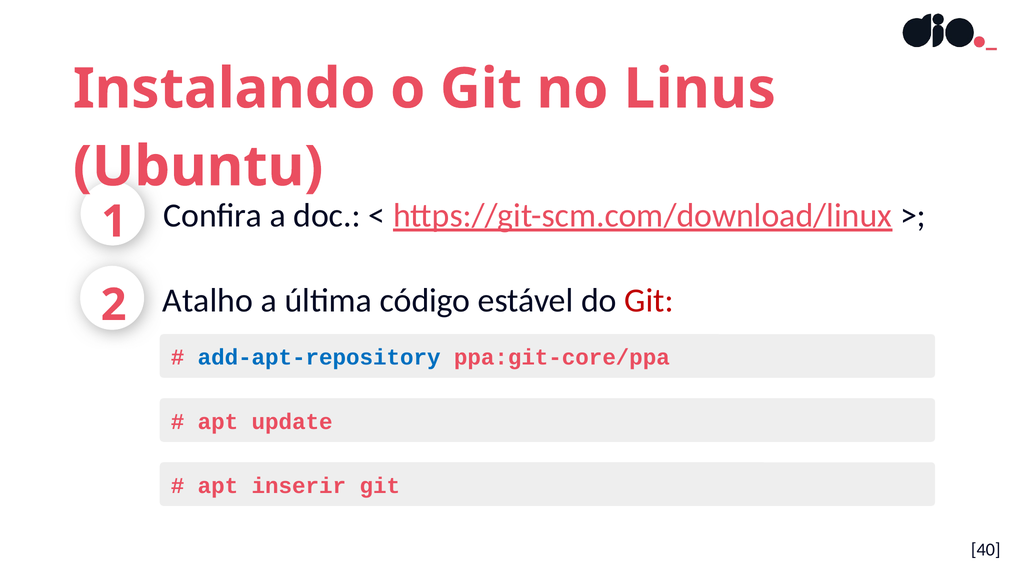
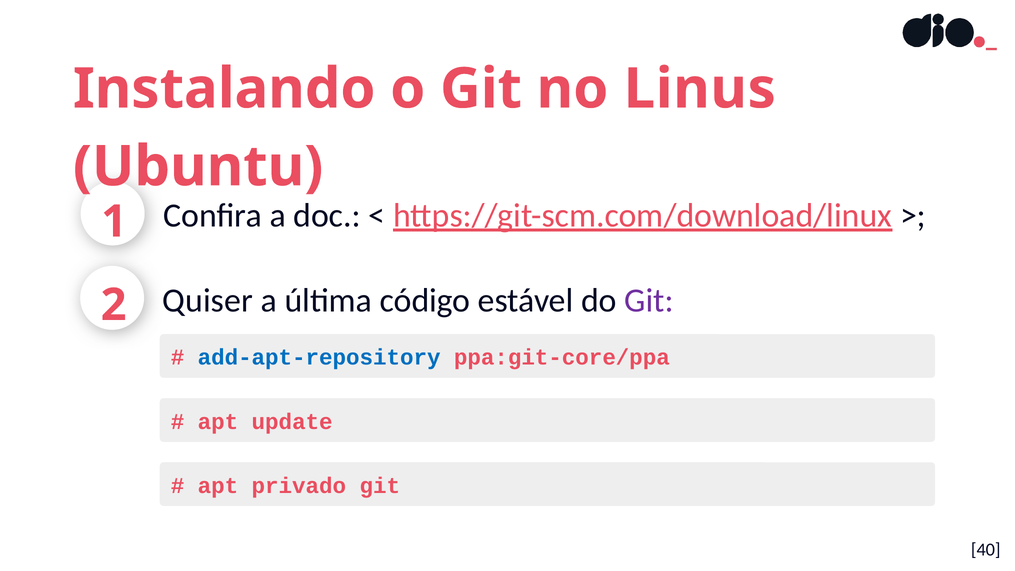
Atalho: Atalho -> Quiser
Git at (649, 300) colour: red -> purple
inserir: inserir -> privado
